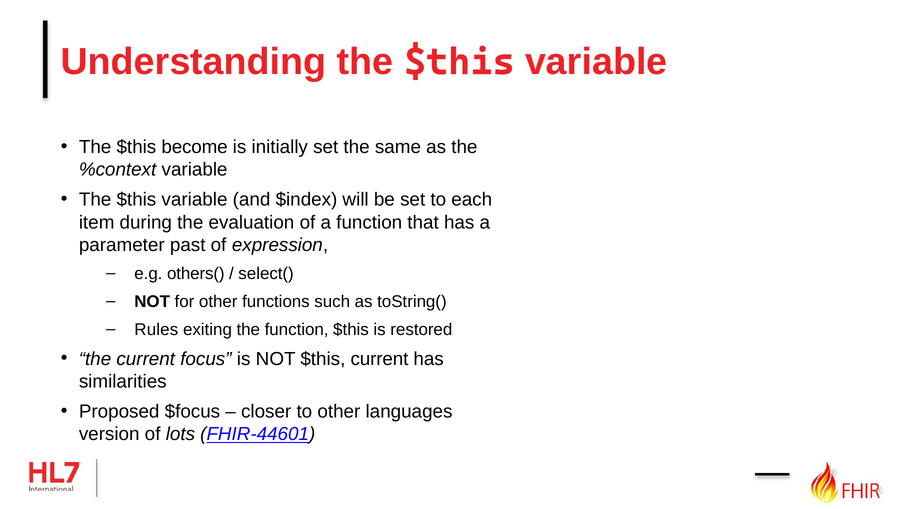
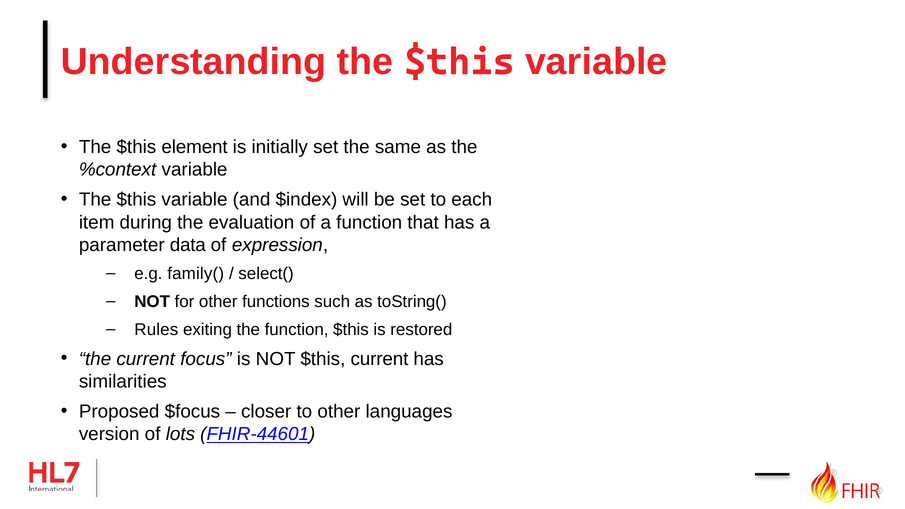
become: become -> element
past: past -> data
others(: others( -> family(
